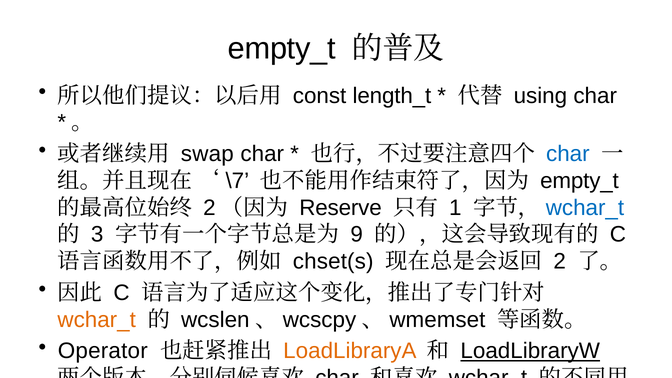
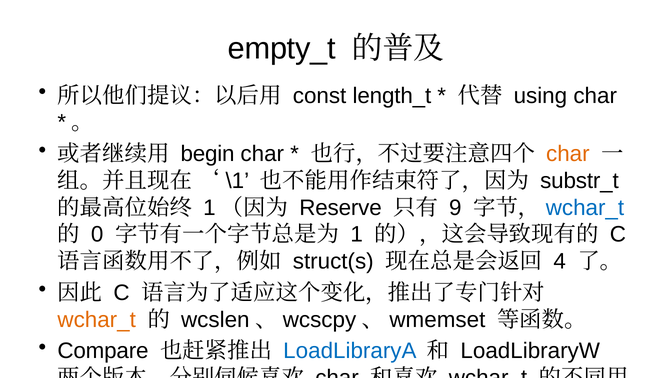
swap: swap -> begin
char at (568, 154) colour: blue -> orange
\7: \7 -> \1
empty_t at (579, 181): empty_t -> substr_t
2 at (209, 208): 2 -> 1
1: 1 -> 9
3: 3 -> 0
9 at (357, 235): 9 -> 1
chset(s: chset(s -> struct(s
2 at (560, 261): 2 -> 4
Operator: Operator -> Compare
LoadLibraryA colour: orange -> blue
LoadLibraryW underline: present -> none
